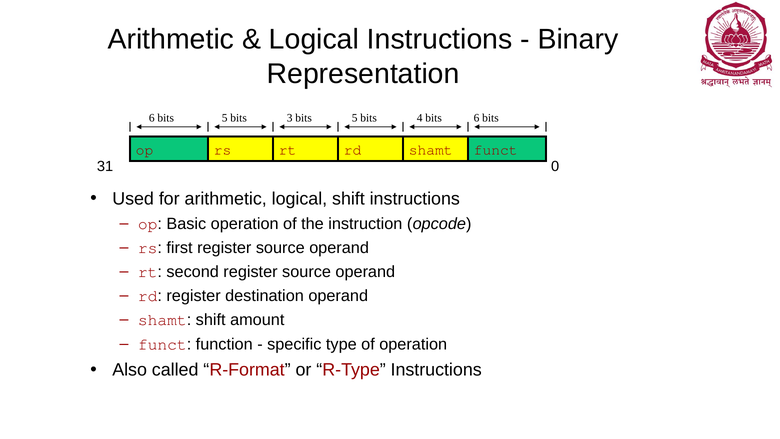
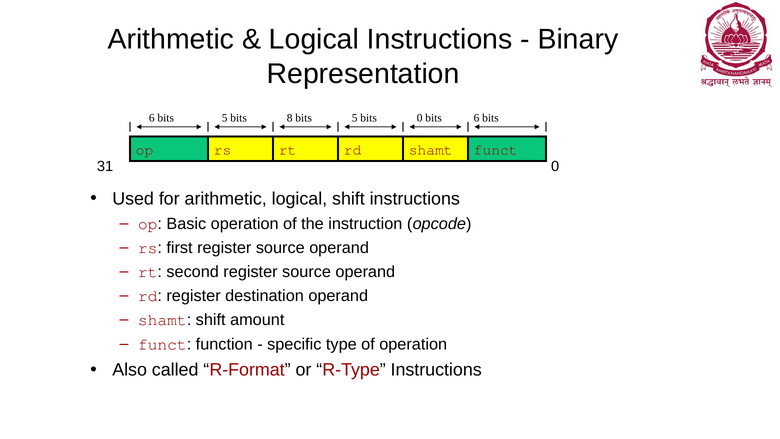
3: 3 -> 8
5 bits 4: 4 -> 0
